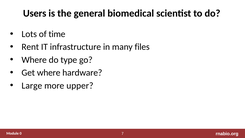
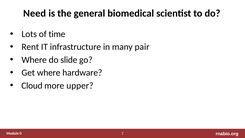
Users: Users -> Need
files: files -> pair
type: type -> slide
Large: Large -> Cloud
